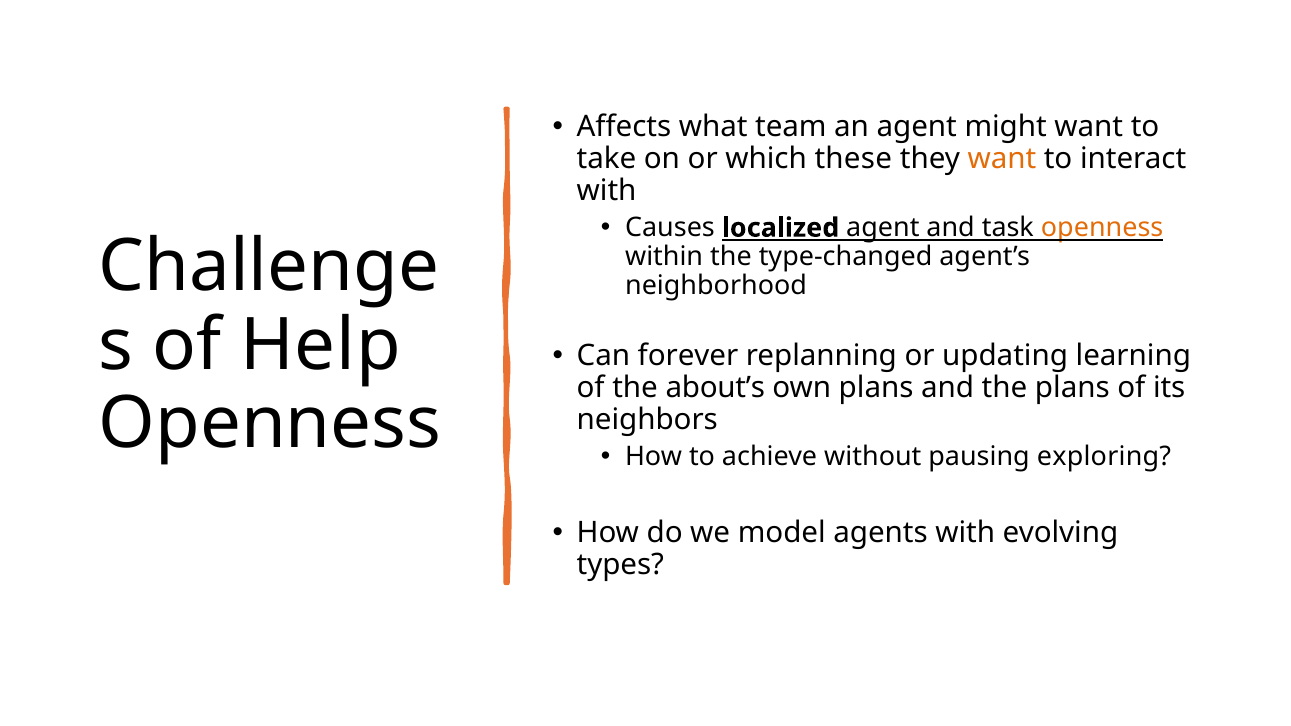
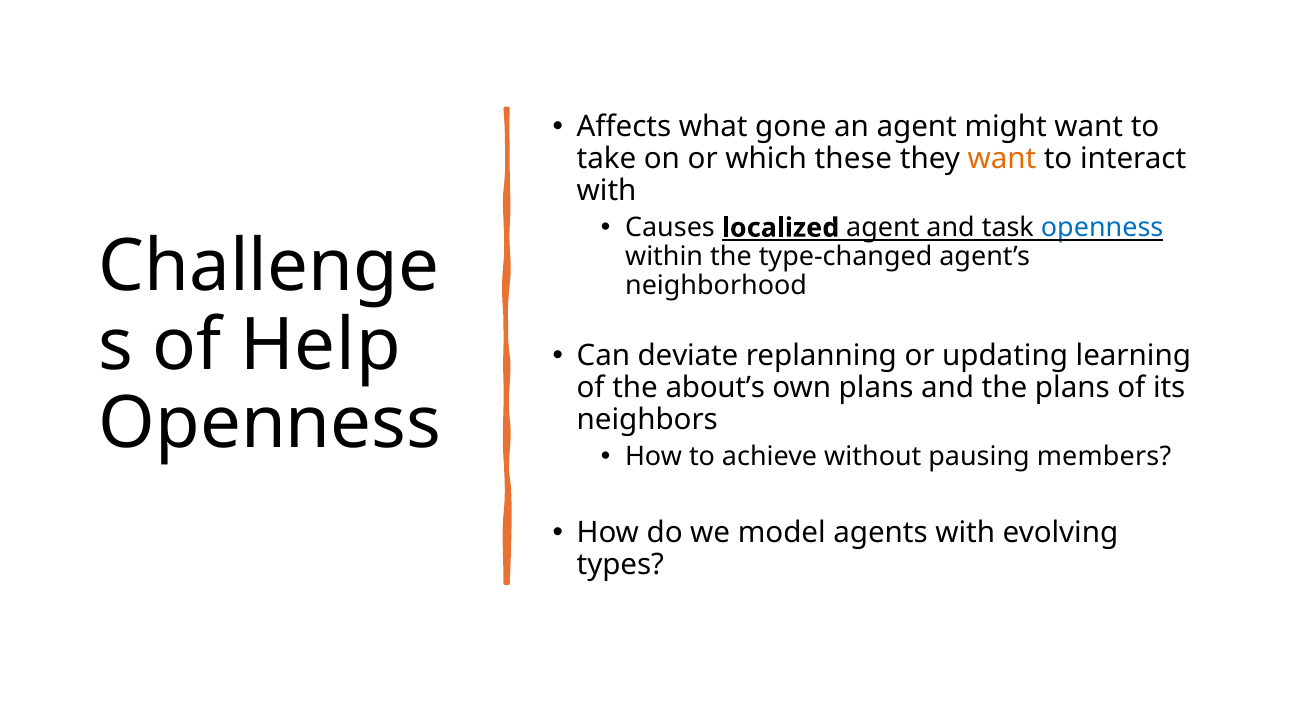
team: team -> gone
openness at (1102, 228) colour: orange -> blue
forever: forever -> deviate
exploring: exploring -> members
